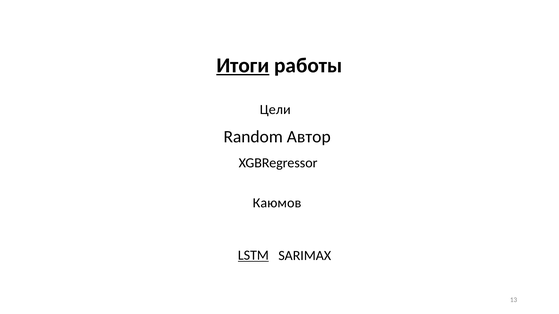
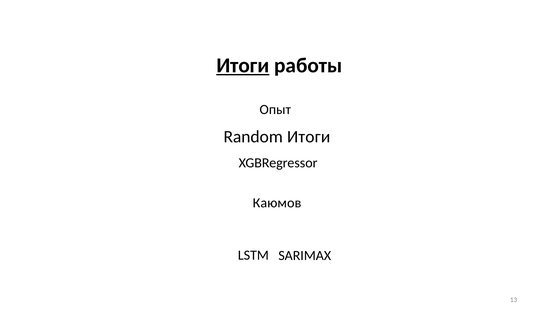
Цели: Цели -> Опыт
Random Автор: Автор -> Итоги
LSTM underline: present -> none
